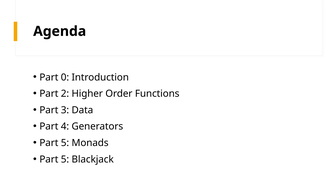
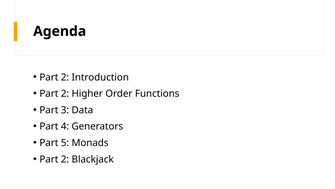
0 at (65, 77): 0 -> 2
5 at (65, 159): 5 -> 2
